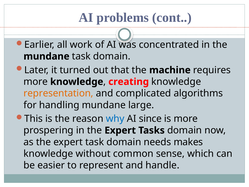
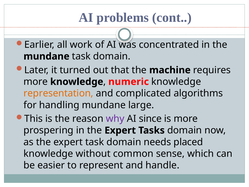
creating: creating -> numeric
why colour: blue -> purple
makes: makes -> placed
